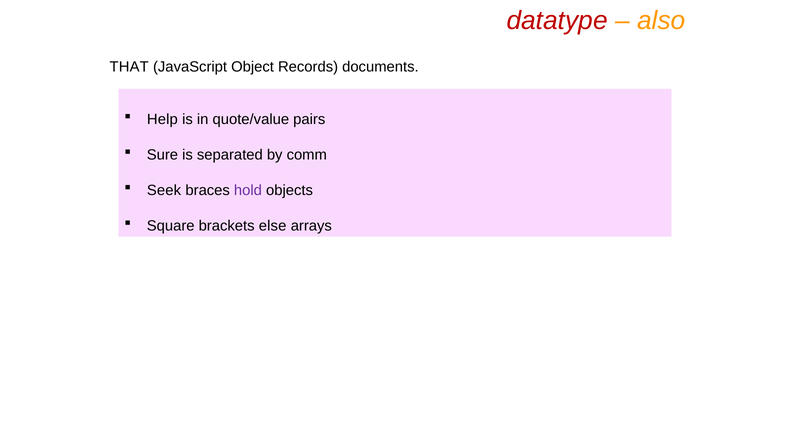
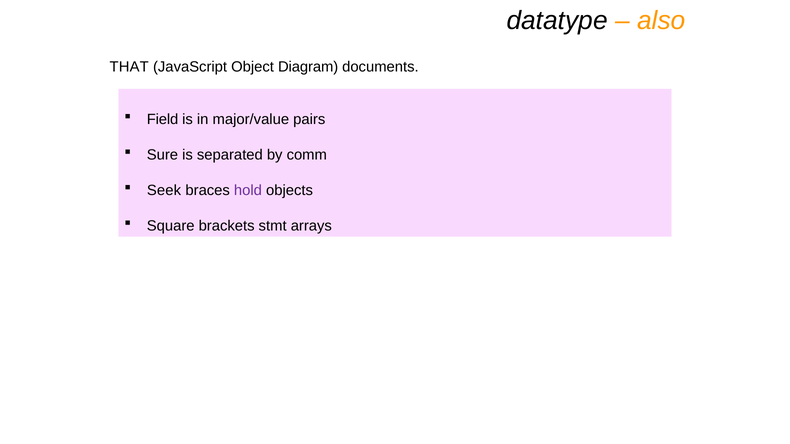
datatype colour: red -> black
Records: Records -> Diagram
Help: Help -> Field
quote/value: quote/value -> major/value
else: else -> stmt
